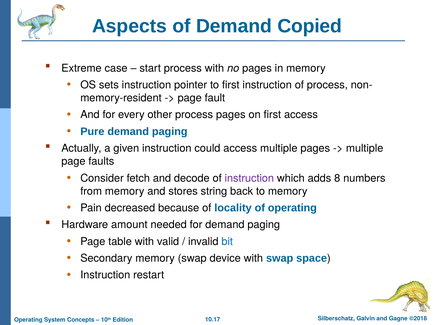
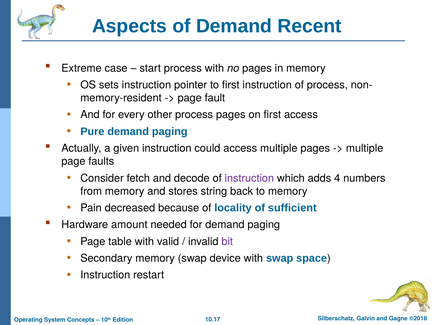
Copied: Copied -> Recent
8: 8 -> 4
of operating: operating -> sufficient
bit colour: blue -> purple
